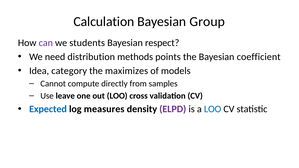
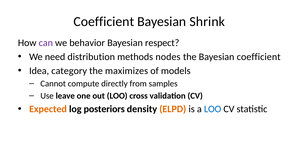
Calculation at (104, 22): Calculation -> Coefficient
Group: Group -> Shrink
students: students -> behavior
points: points -> nodes
Expected colour: blue -> orange
measures: measures -> posteriors
ELPD colour: purple -> orange
